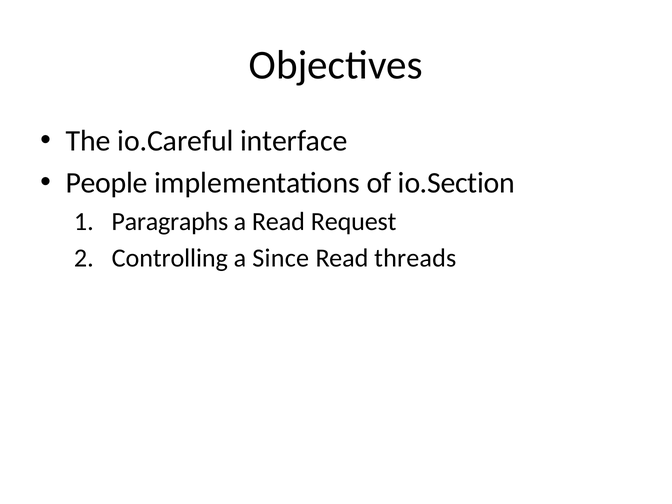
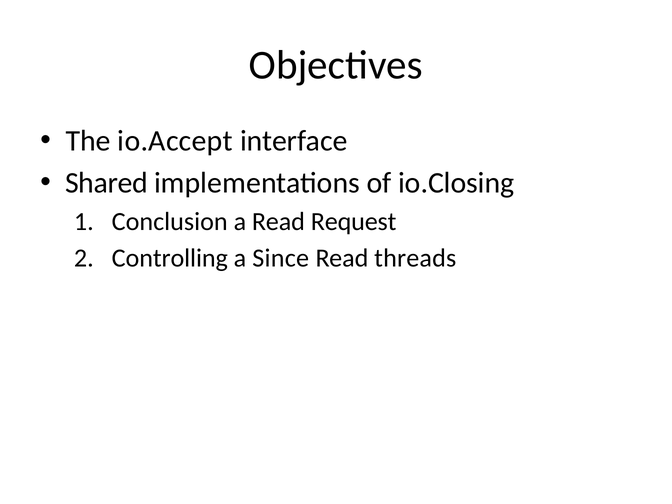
io.Careful: io.Careful -> io.Accept
People: People -> Shared
io.Section: io.Section -> io.Closing
Paragraphs: Paragraphs -> Conclusion
